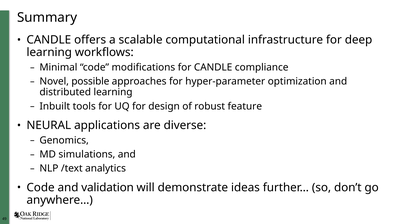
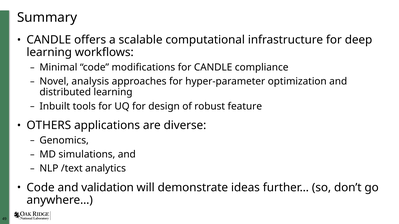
possible: possible -> analysis
NEURAL: NEURAL -> OTHERS
